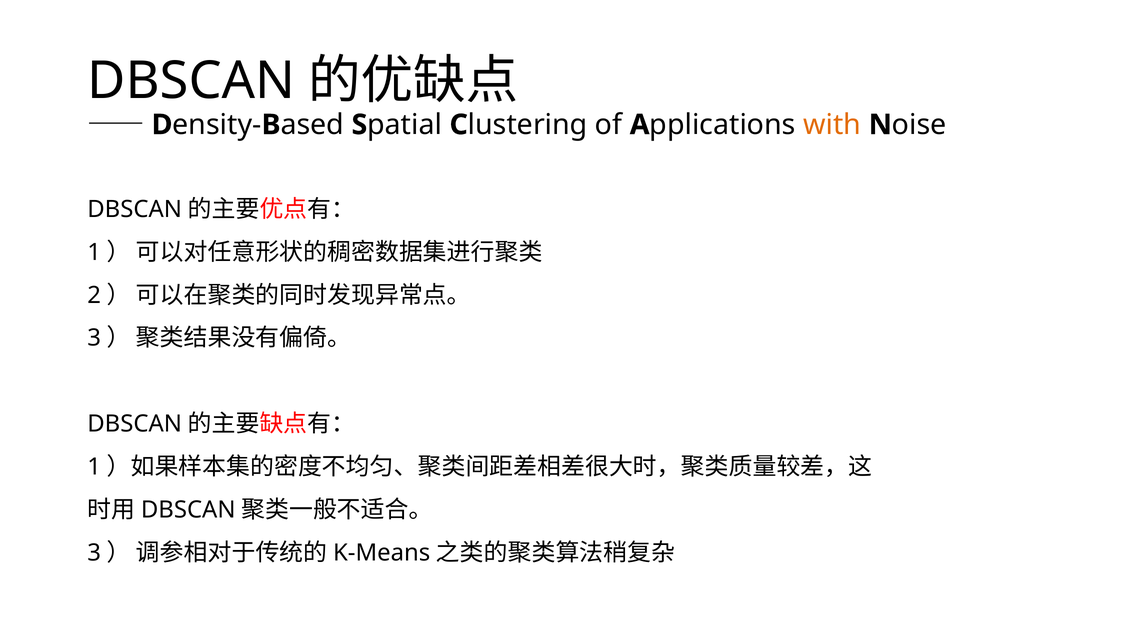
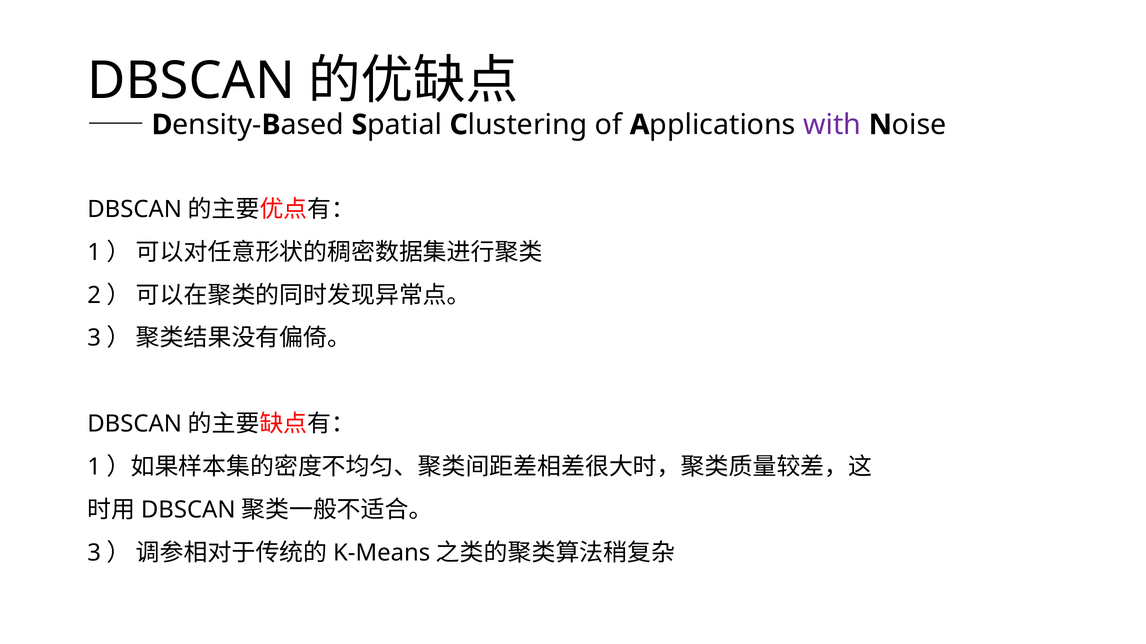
with colour: orange -> purple
